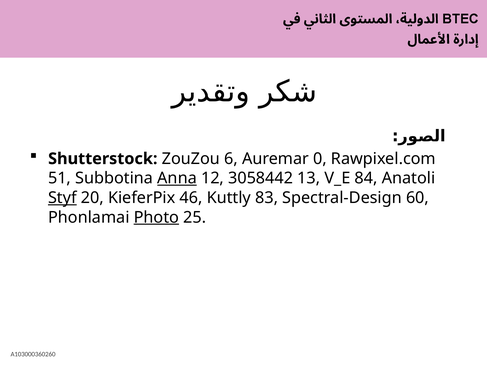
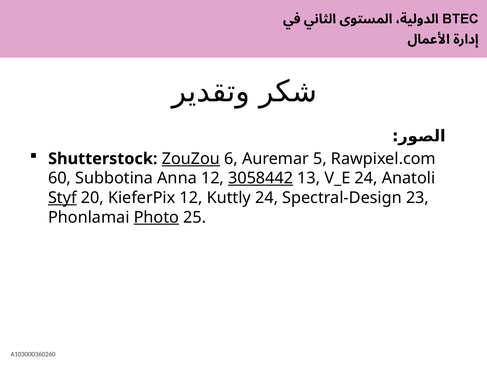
ZouZou underline: none -> present
0: 0 -> 5
51: 51 -> 60
Anna underline: present -> none
3058442 underline: none -> present
V_E 84: 84 -> 24
KieferPix 46: 46 -> 12
Kuttly 83: 83 -> 24
60: 60 -> 23
